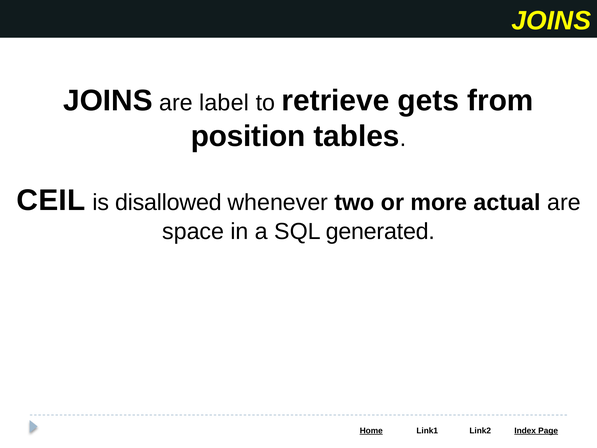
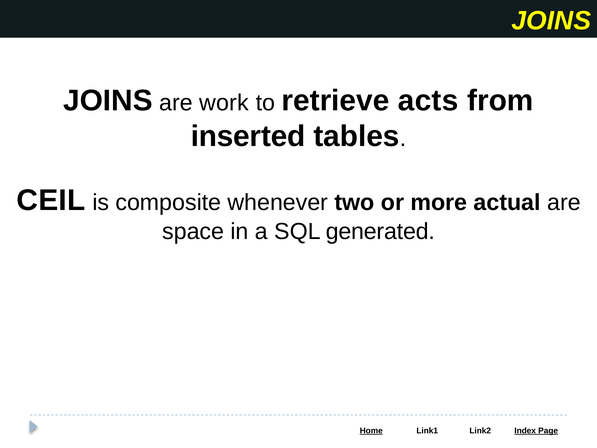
label: label -> work
gets: gets -> acts
position: position -> inserted
disallowed: disallowed -> composite
